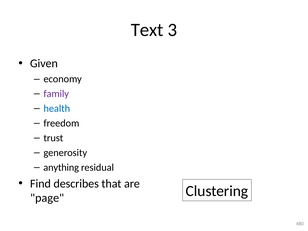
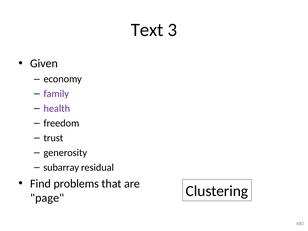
health colour: blue -> purple
anything: anything -> subarray
describes: describes -> problems
